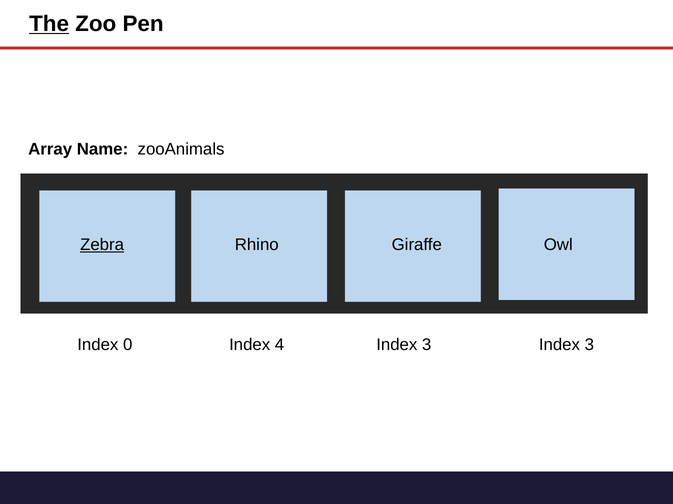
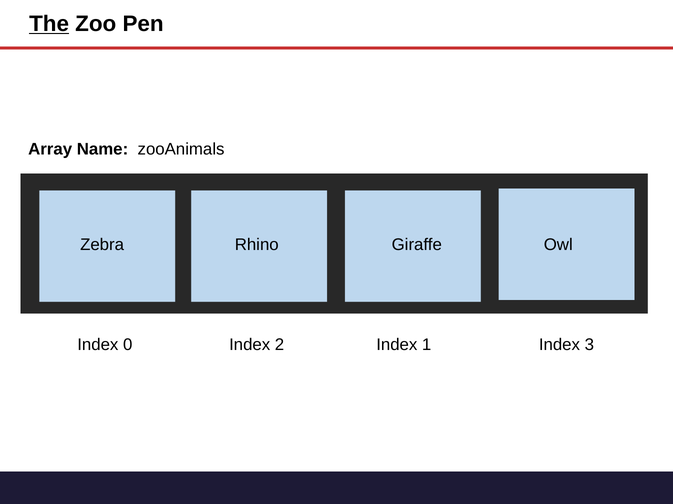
Zebra underline: present -> none
4: 4 -> 2
3 at (427, 345): 3 -> 1
